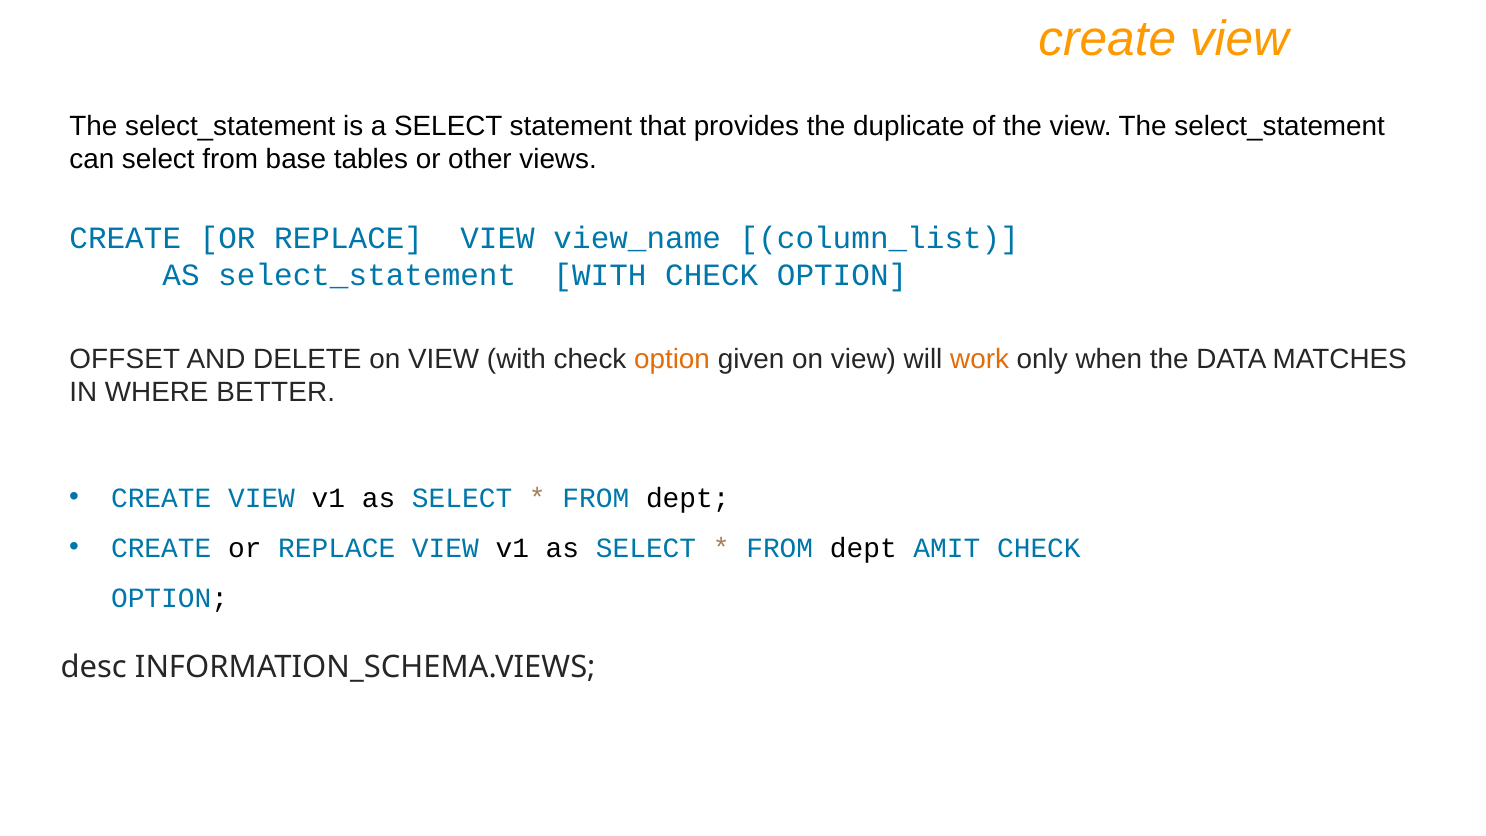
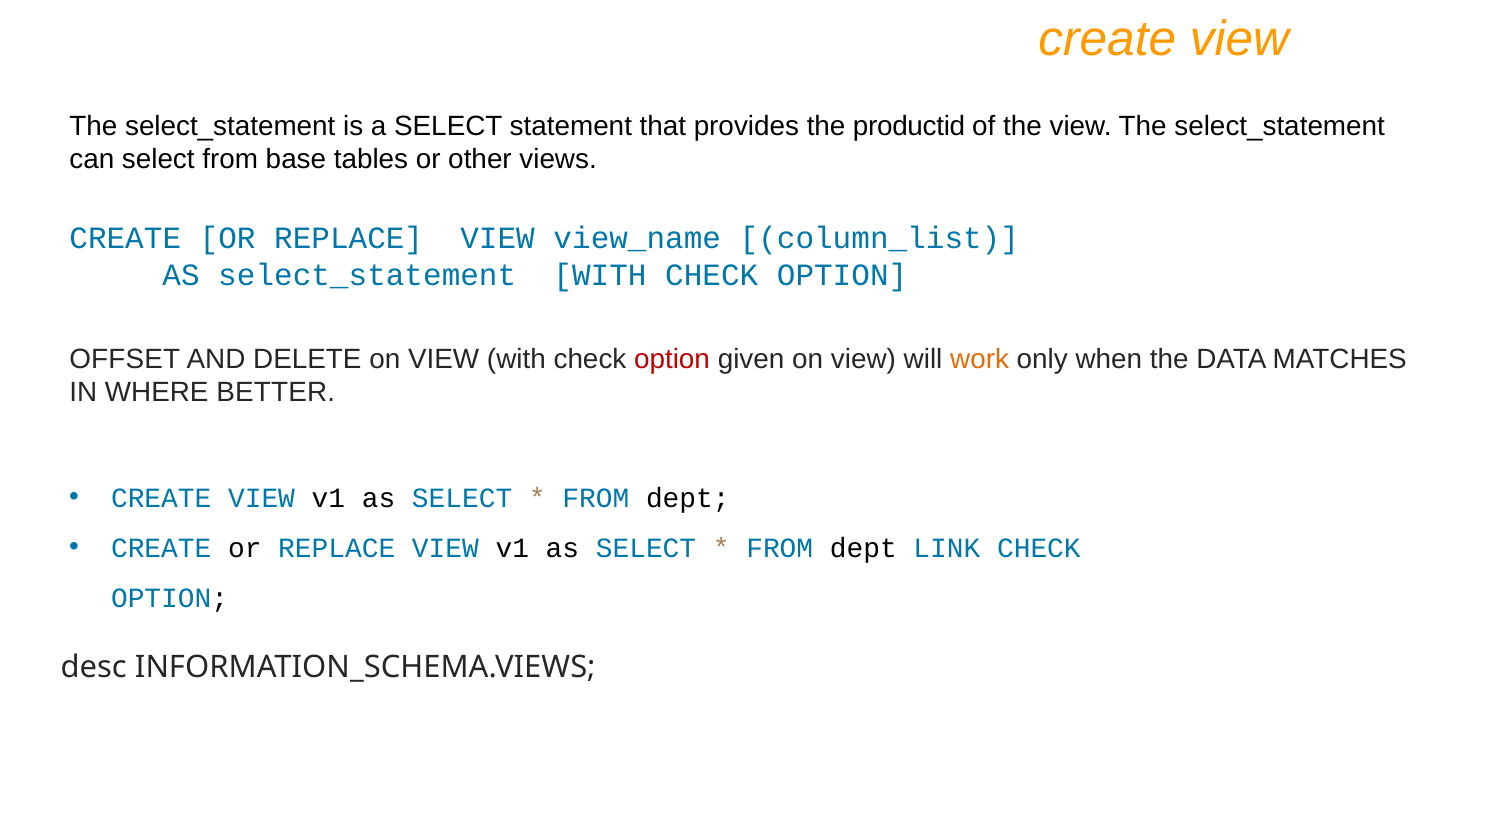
duplicate: duplicate -> productid
option at (672, 359) colour: orange -> red
AMIT: AMIT -> LINK
